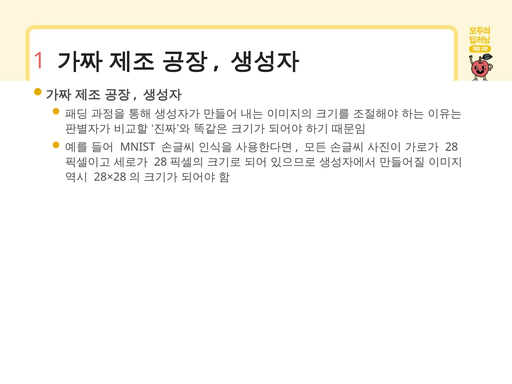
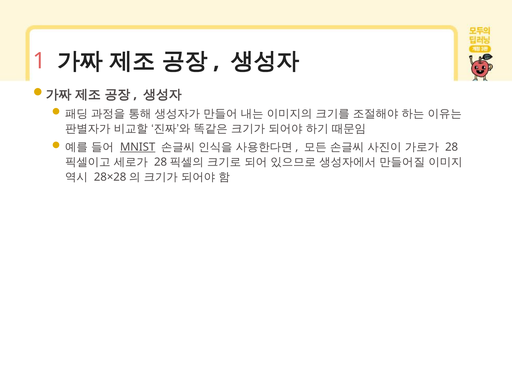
MNIST underline: none -> present
